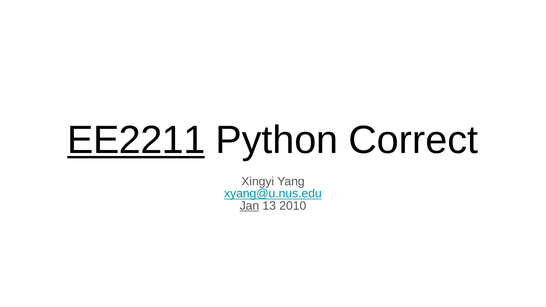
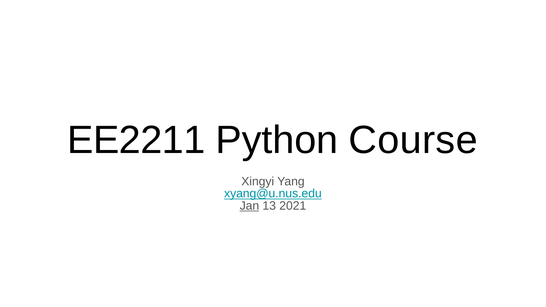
EE2211 underline: present -> none
Correct: Correct -> Course
2010: 2010 -> 2021
